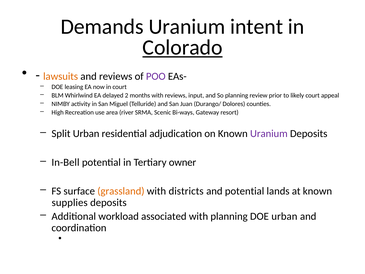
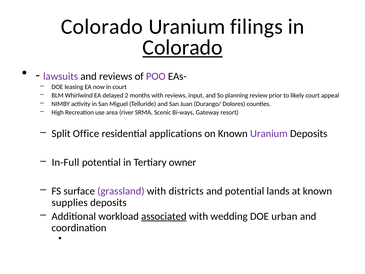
Demands at (102, 27): Demands -> Colorado
intent: intent -> filings
lawsuits colour: orange -> purple
Split Urban: Urban -> Office
adjudication: adjudication -> applications
In-Bell: In-Bell -> In-Full
grassland colour: orange -> purple
associated underline: none -> present
with planning: planning -> wedding
